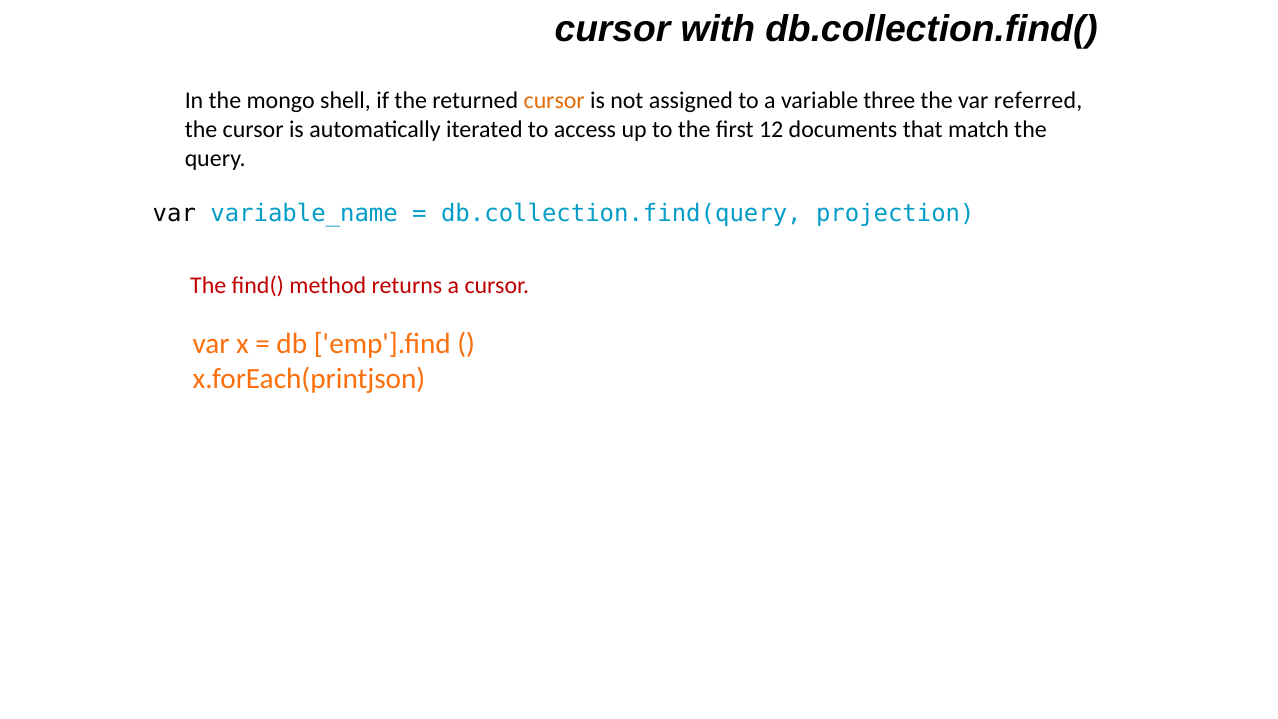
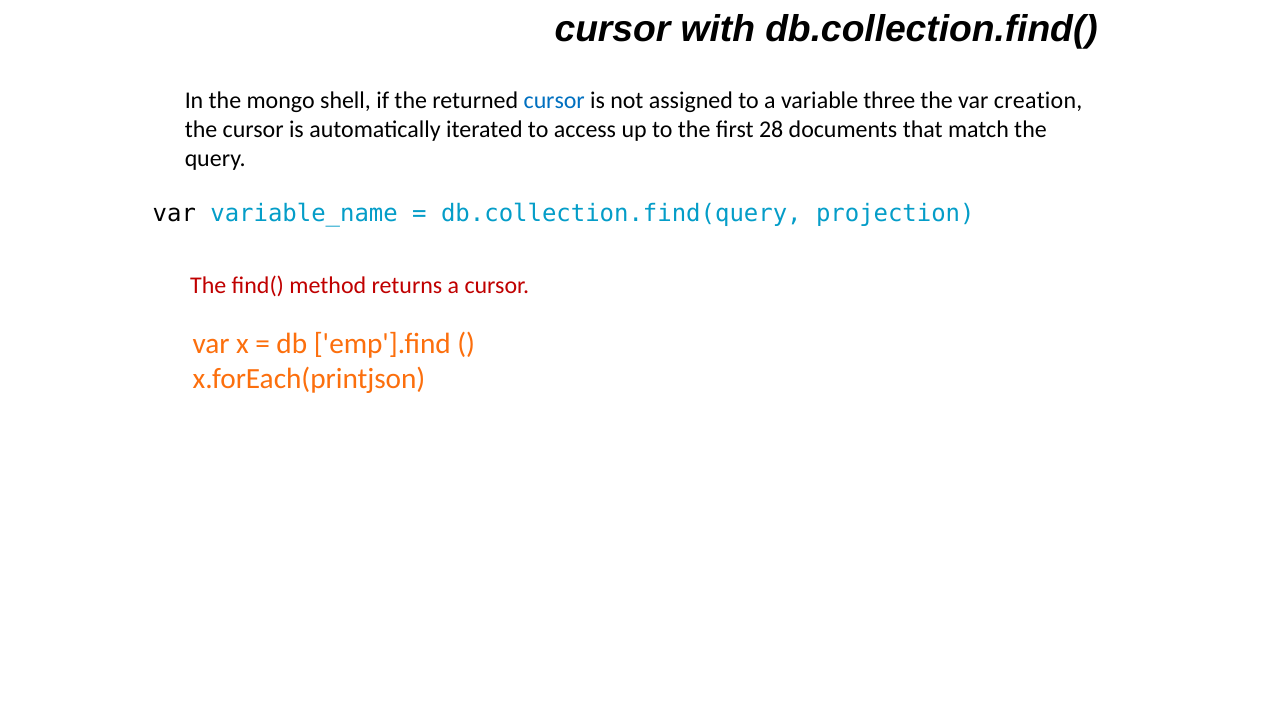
cursor at (554, 101) colour: orange -> blue
referred: referred -> creation
12: 12 -> 28
